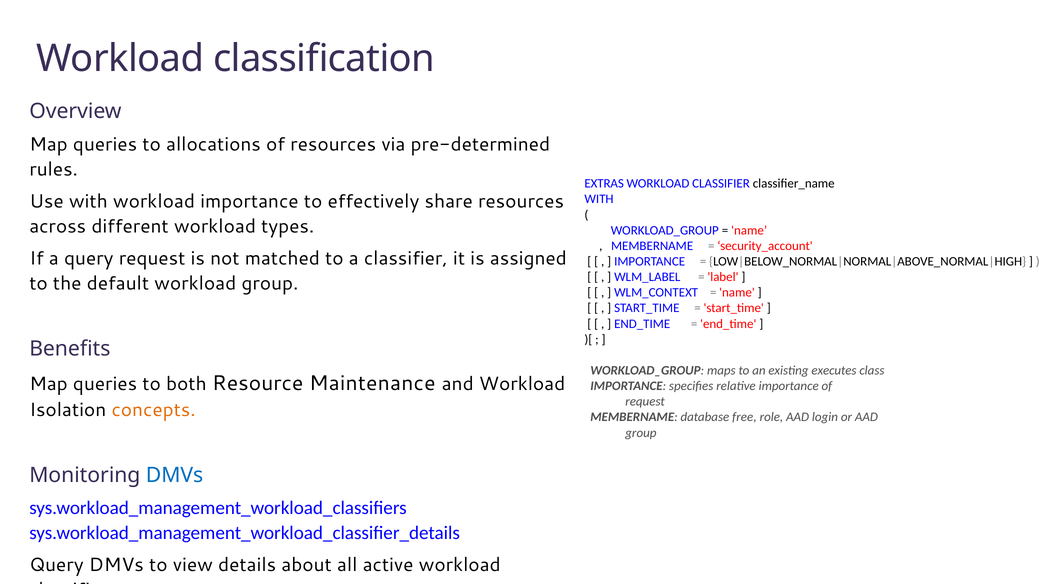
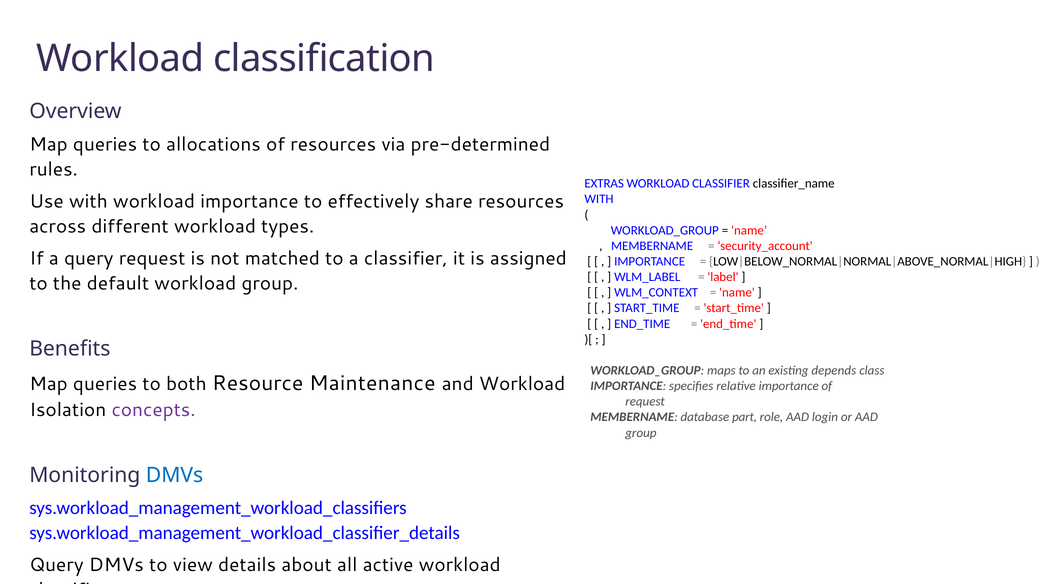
executes: executes -> depends
concepts colour: orange -> purple
free: free -> part
